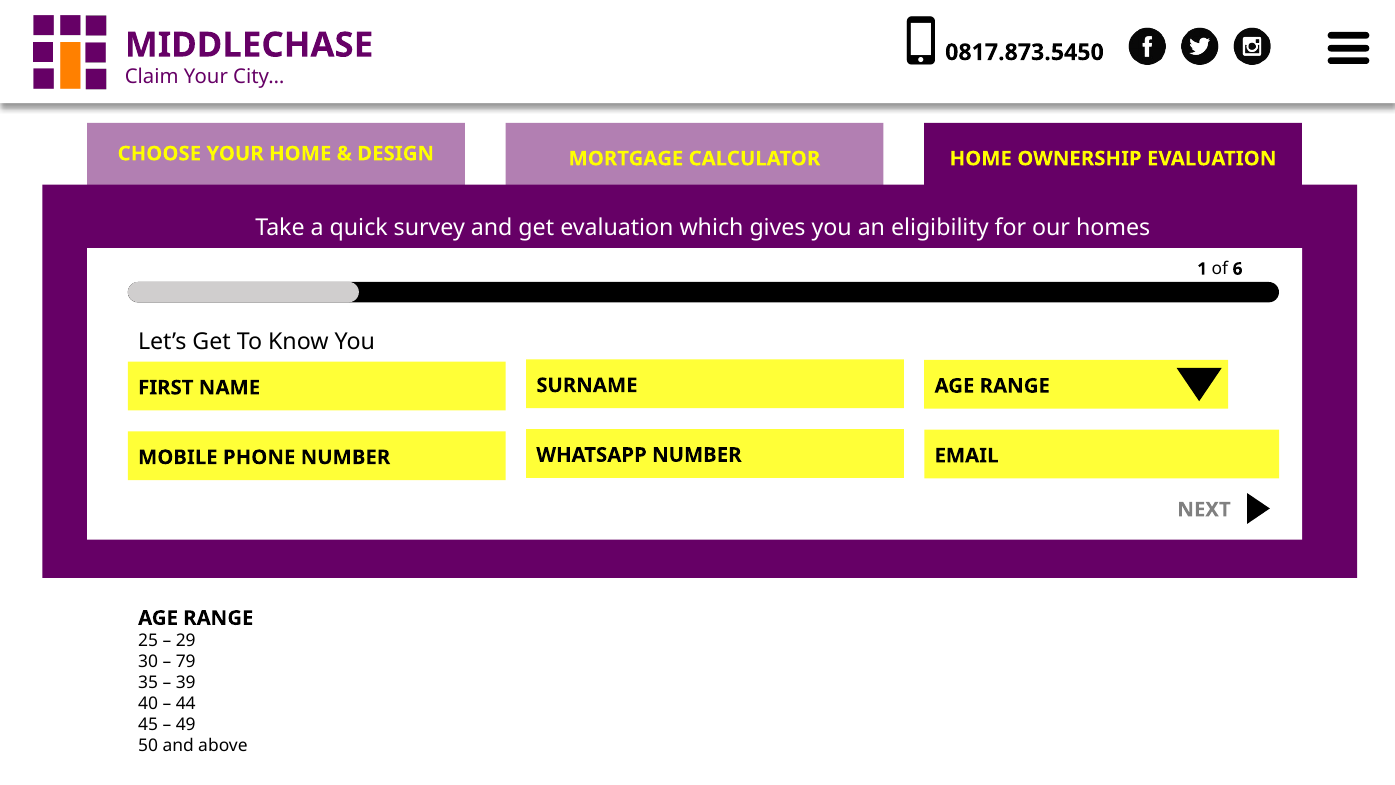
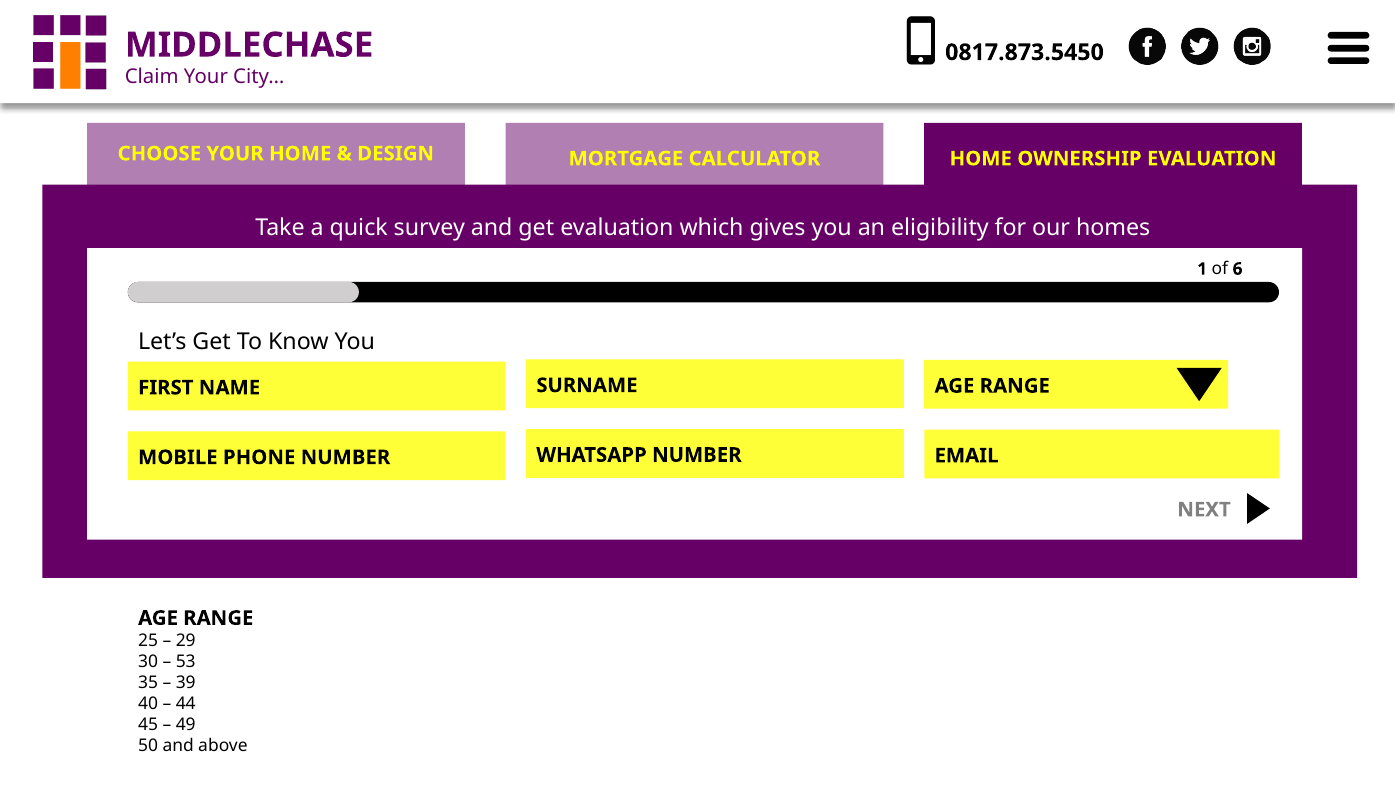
79: 79 -> 53
